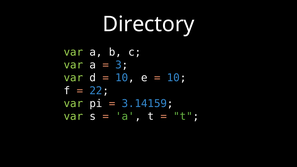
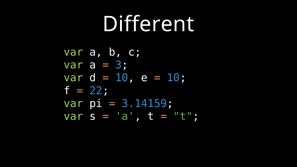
Directory: Directory -> Different
